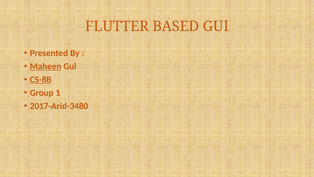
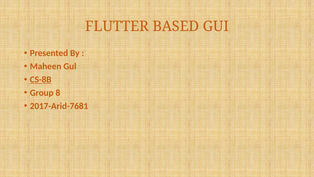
Maheen underline: present -> none
1: 1 -> 8
2017-Arid-3480: 2017-Arid-3480 -> 2017-Arid-7681
